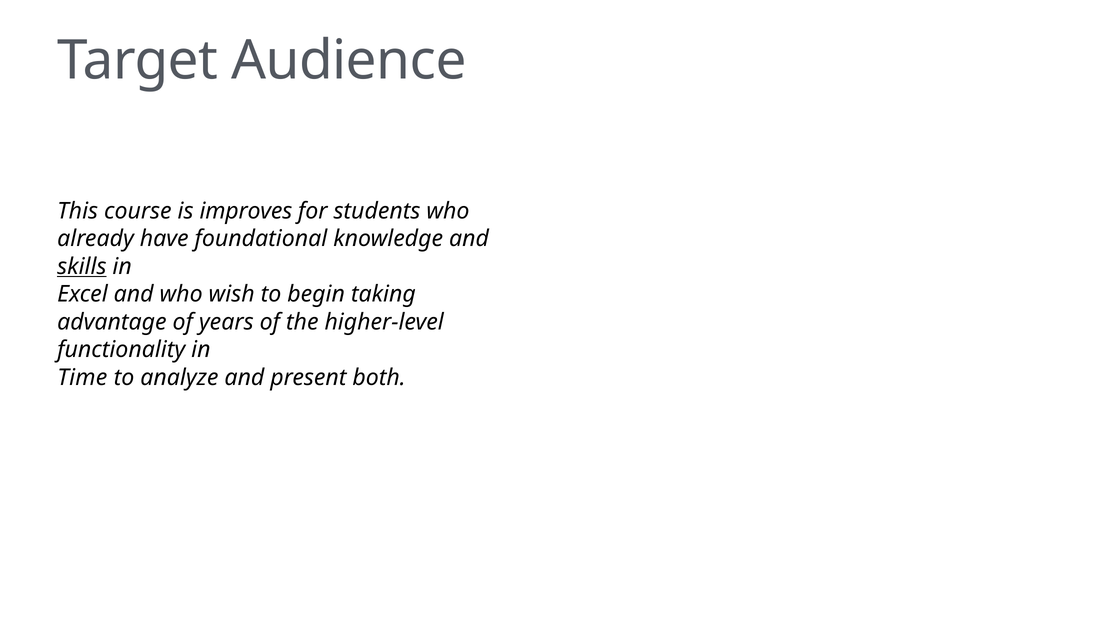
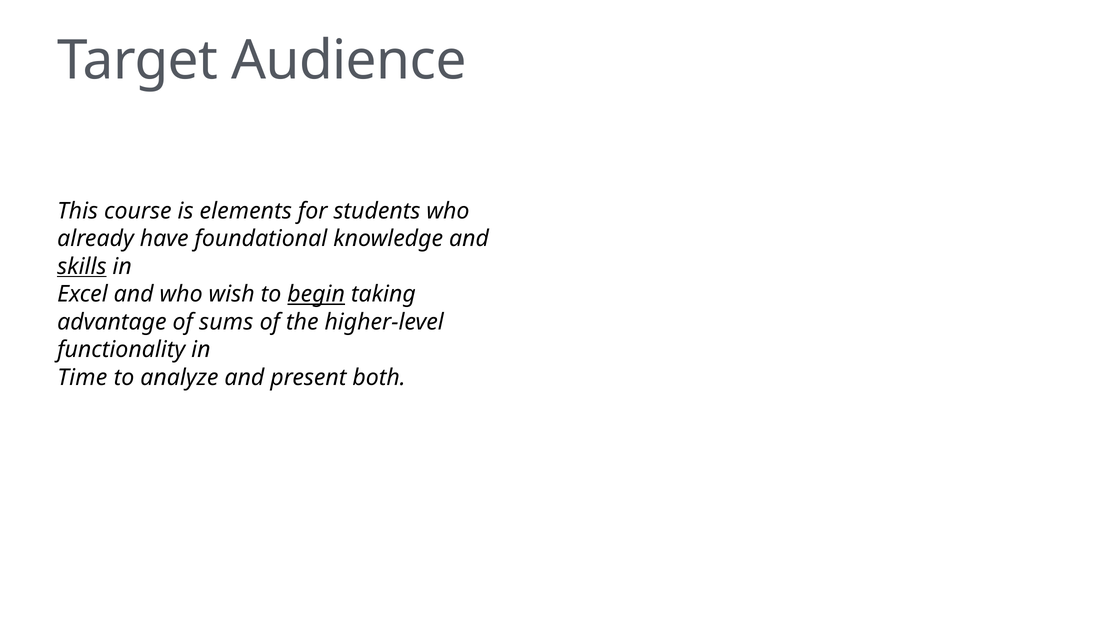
improves: improves -> elements
begin underline: none -> present
years: years -> sums
